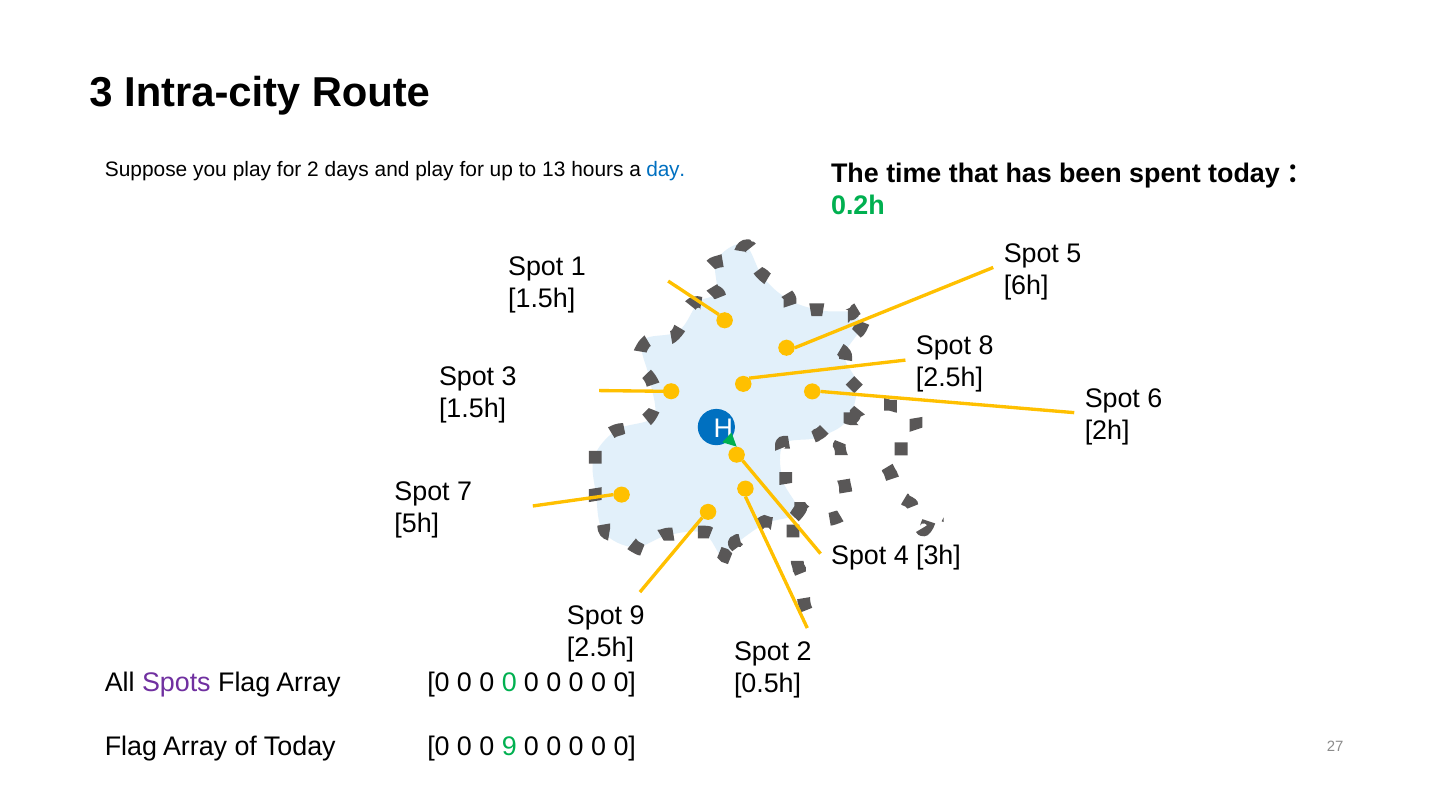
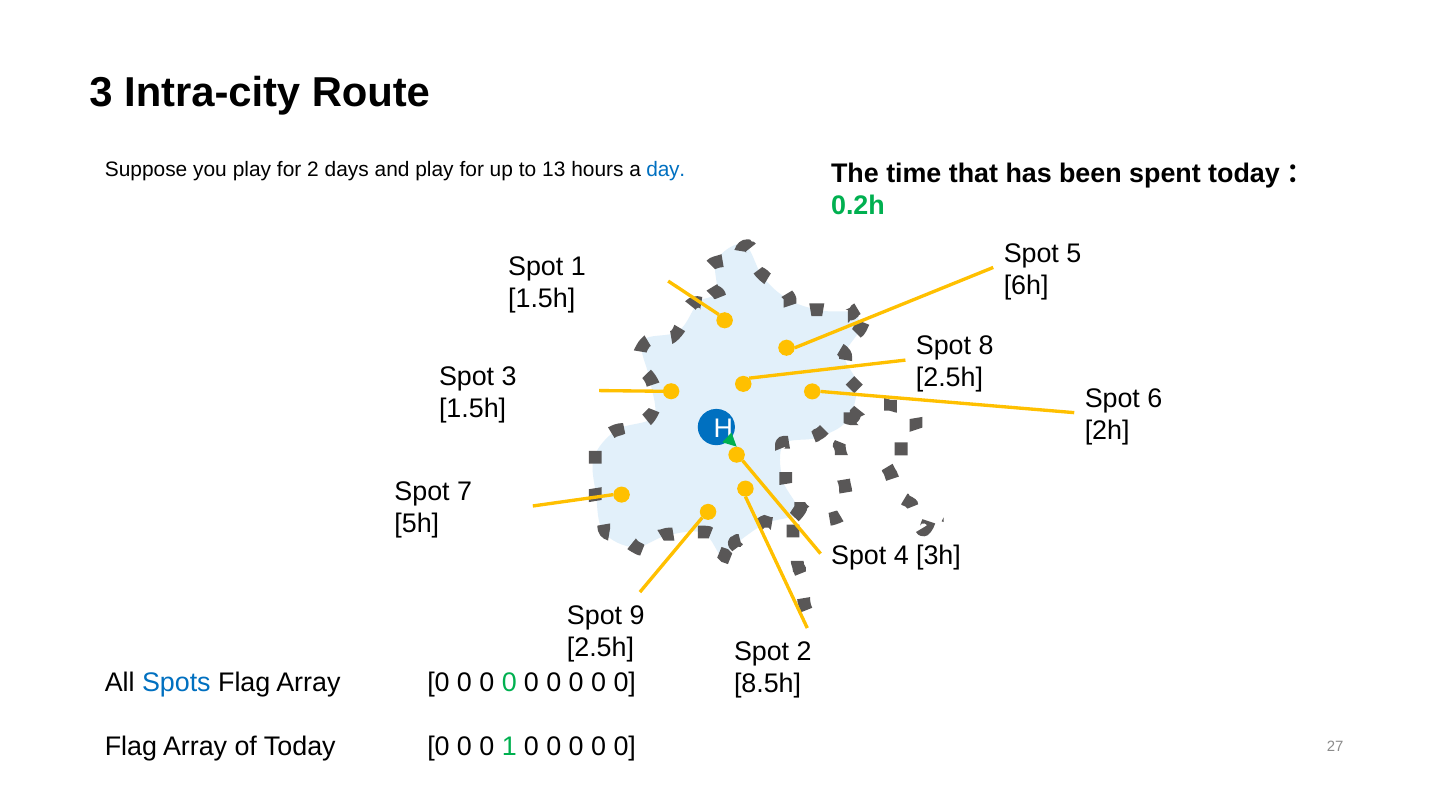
Spots colour: purple -> blue
0.5h: 0.5h -> 8.5h
0 9: 9 -> 1
